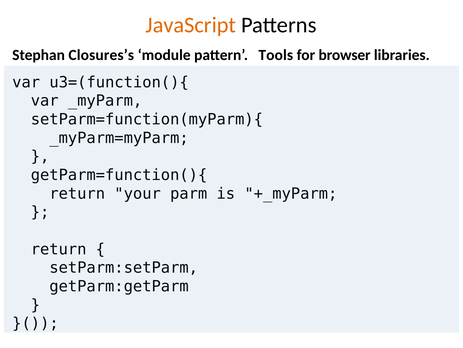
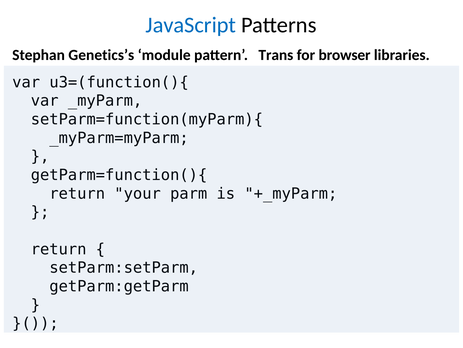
JavaScript colour: orange -> blue
Closures’s: Closures’s -> Genetics’s
Tools: Tools -> Trans
